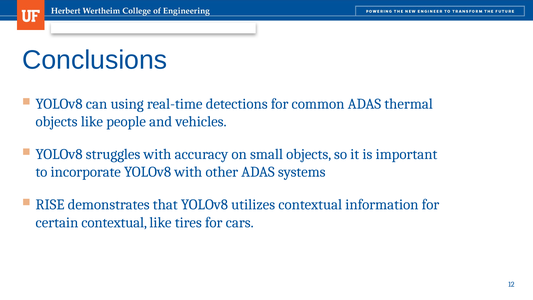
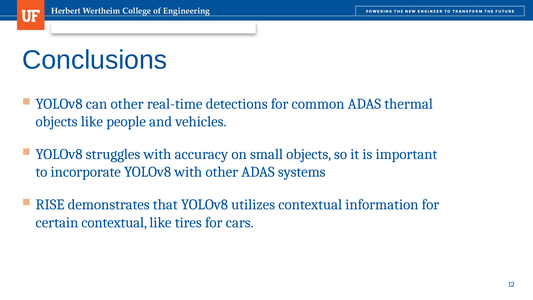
can using: using -> other
